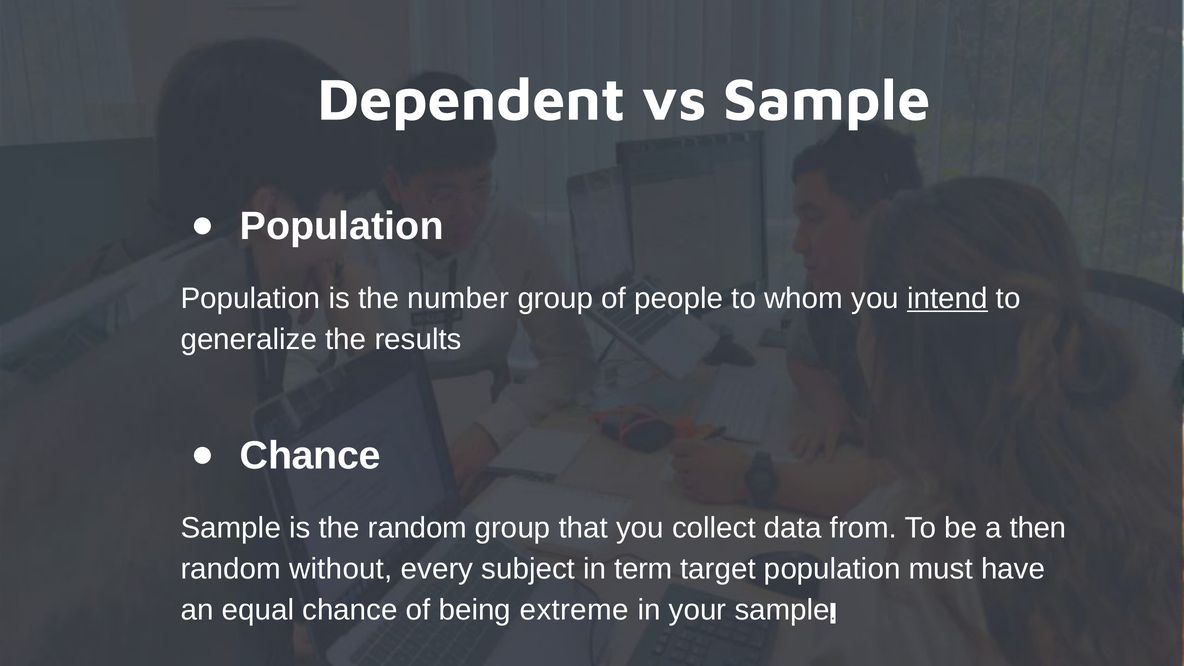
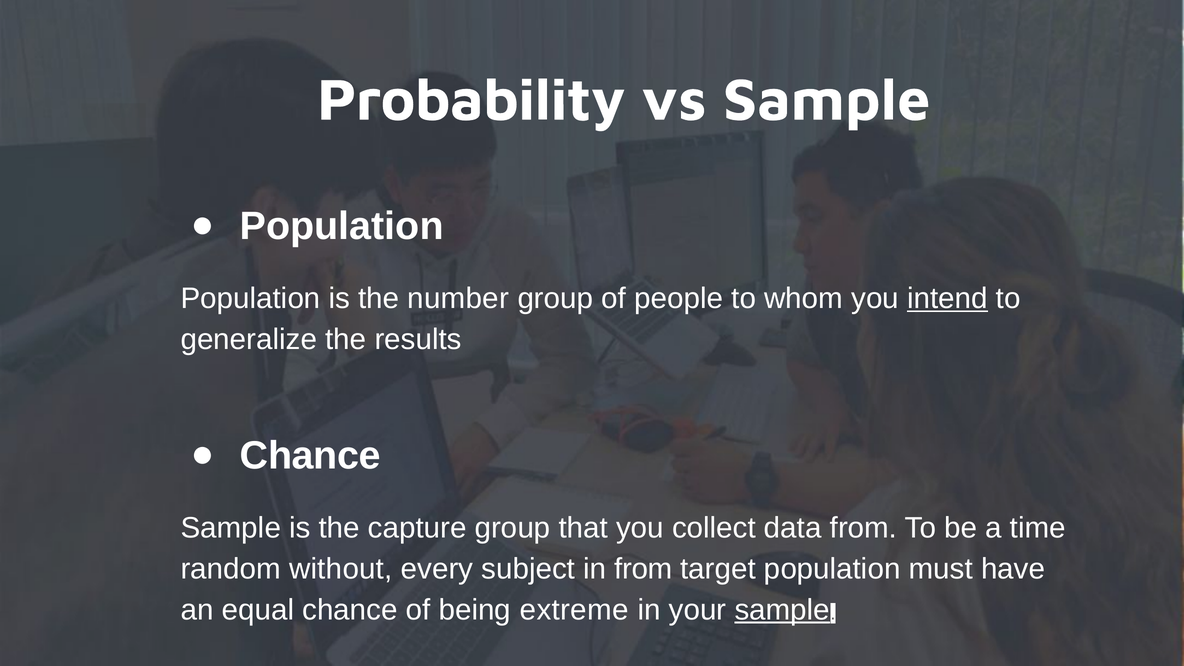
Dependent: Dependent -> Probability
the random: random -> capture
then: then -> time
in term: term -> from
sample at (782, 610) underline: none -> present
